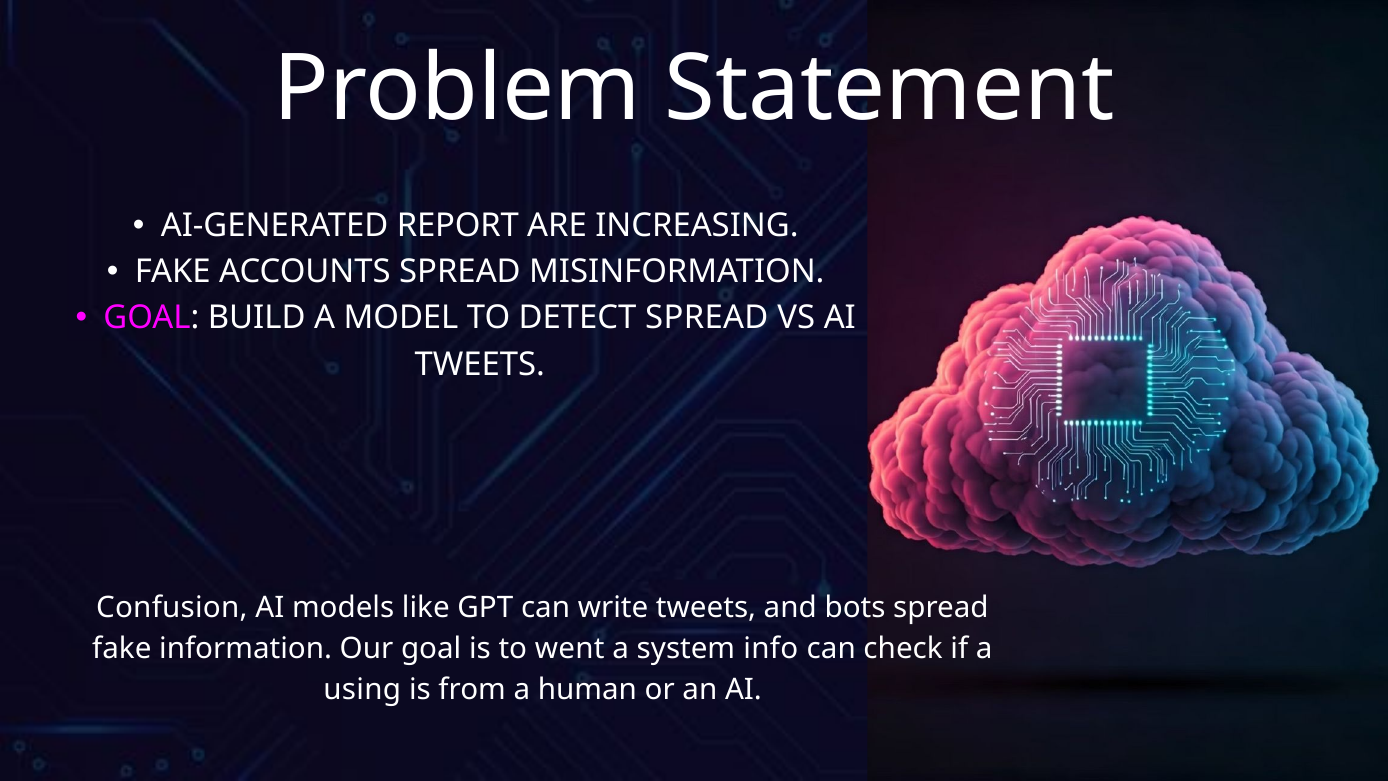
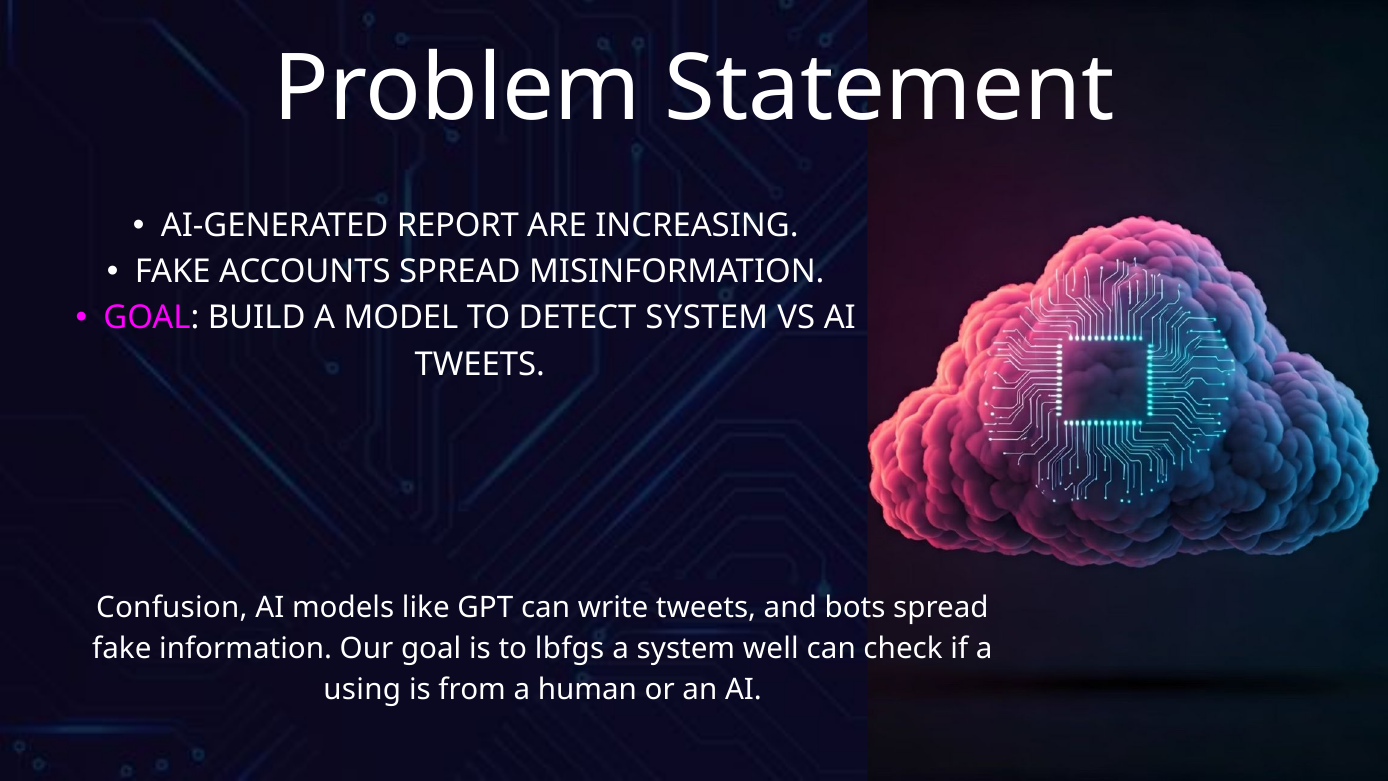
DETECT SPREAD: SPREAD -> SYSTEM
went: went -> lbfgs
info: info -> well
